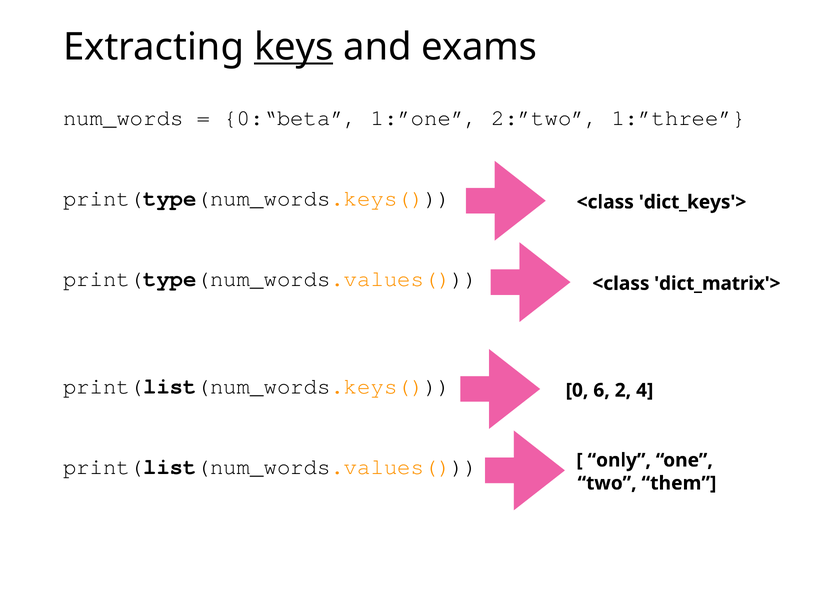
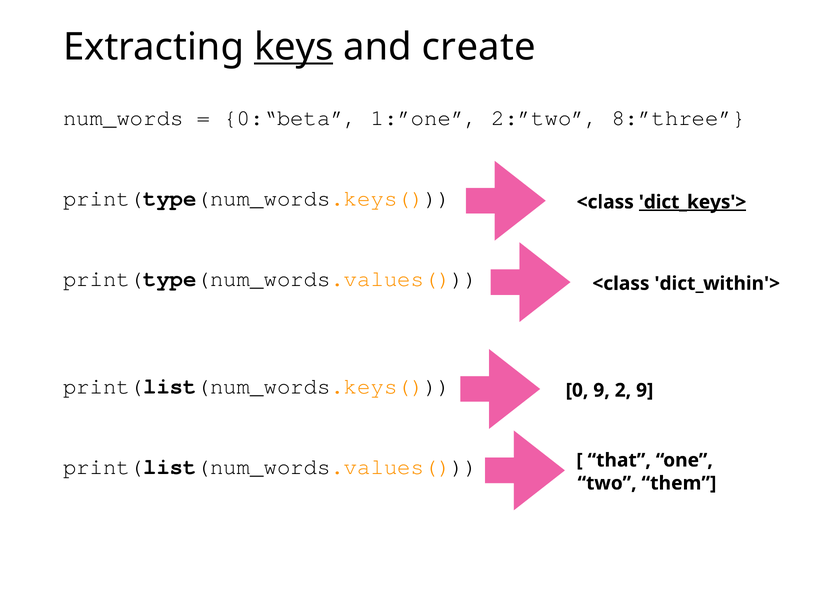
exams: exams -> create
1:”three: 1:”three -> 8:”three
dict_keys'> underline: none -> present
dict_matrix'>: dict_matrix'> -> dict_within'>
0 6: 6 -> 9
2 4: 4 -> 9
only: only -> that
